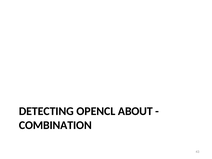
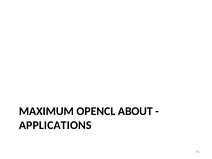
DETECTING: DETECTING -> MAXIMUM
COMBINATION: COMBINATION -> APPLICATIONS
